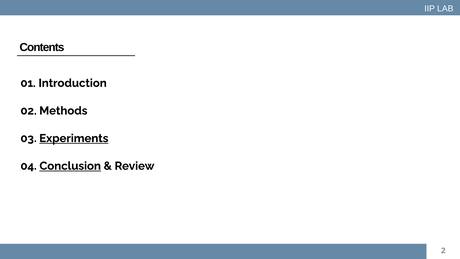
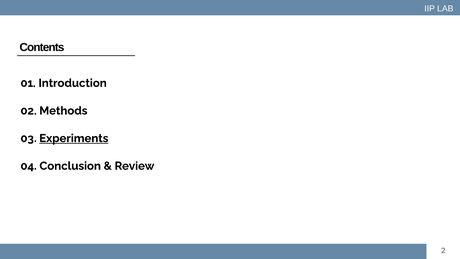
Conclusion underline: present -> none
